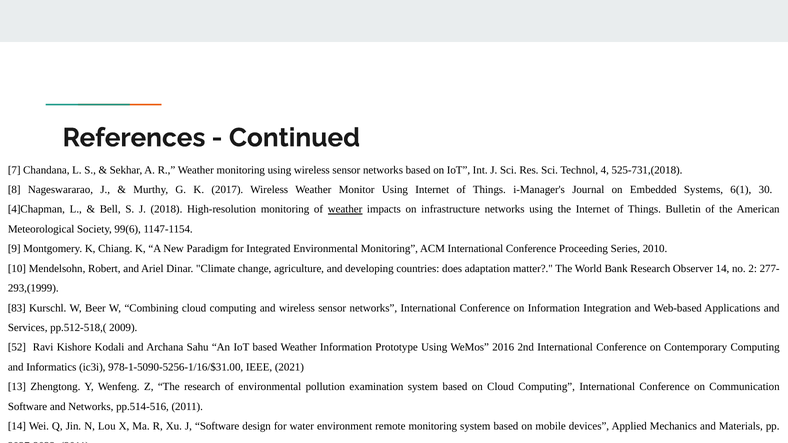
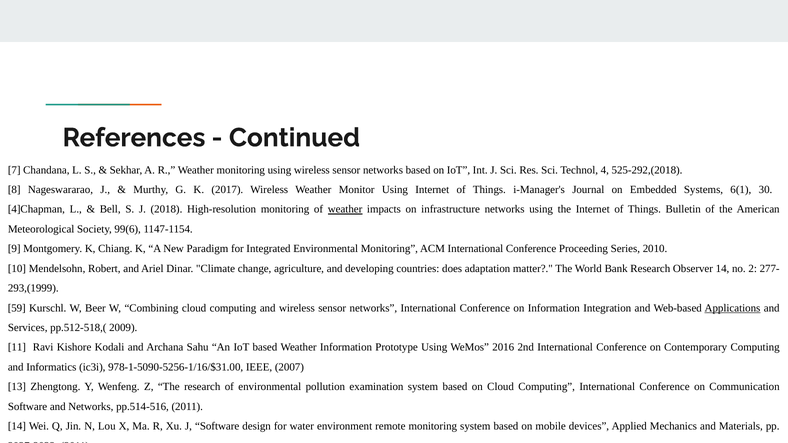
525-731,(2018: 525-731,(2018 -> 525-292,(2018
83: 83 -> 59
Applications underline: none -> present
52: 52 -> 11
2021: 2021 -> 2007
